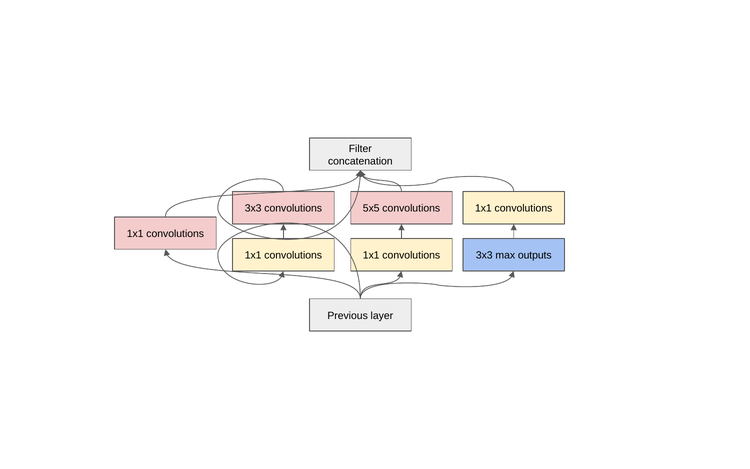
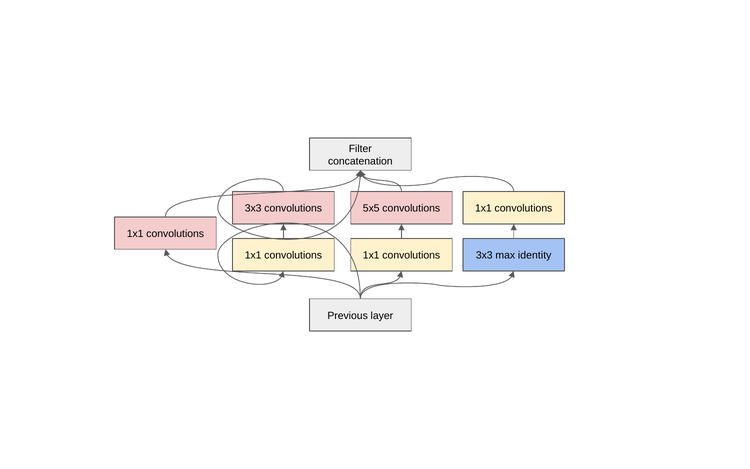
outputs: outputs -> identity
